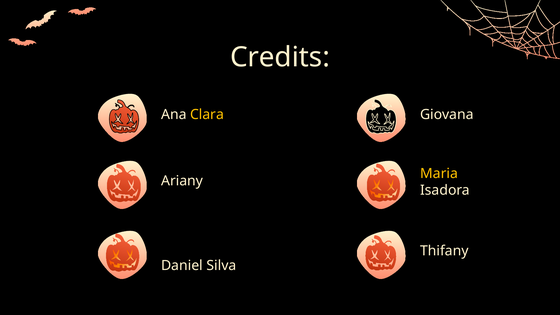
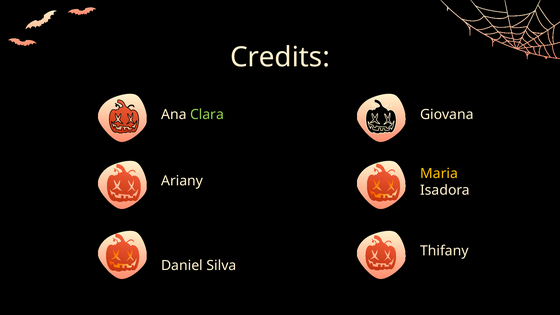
Clara colour: yellow -> light green
